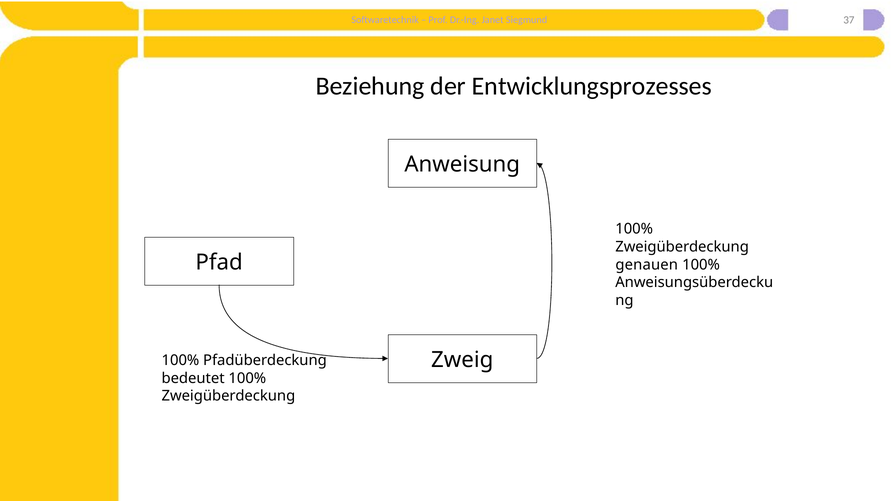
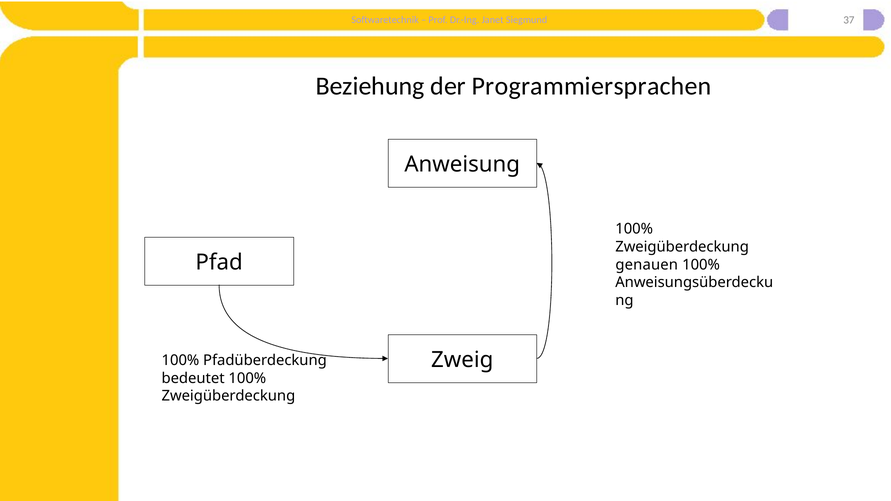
Entwicklungsprozesses: Entwicklungsprozesses -> Programmiersprachen
